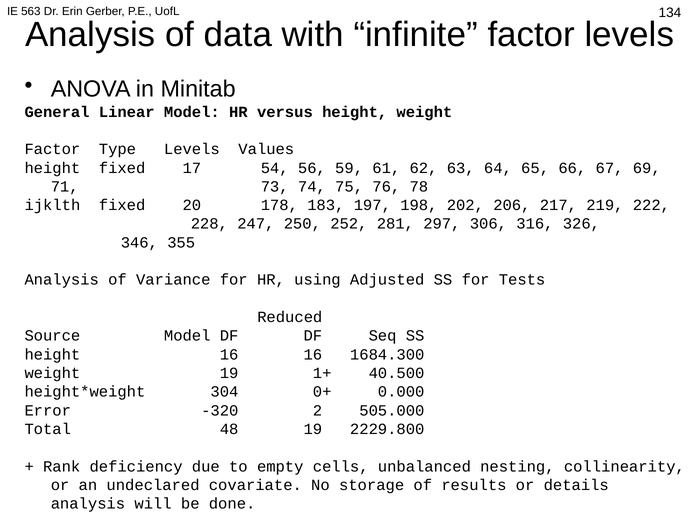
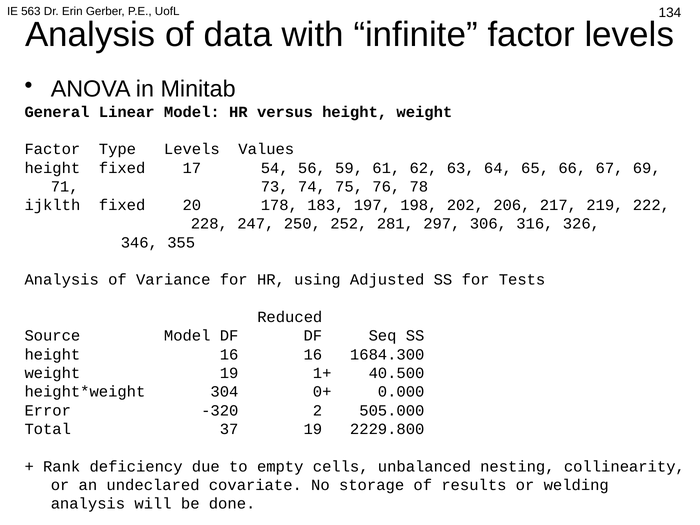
48: 48 -> 37
details: details -> welding
